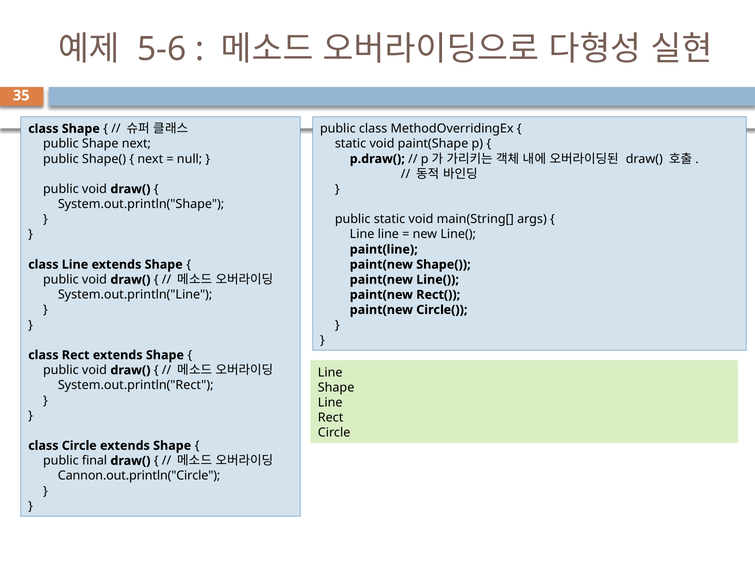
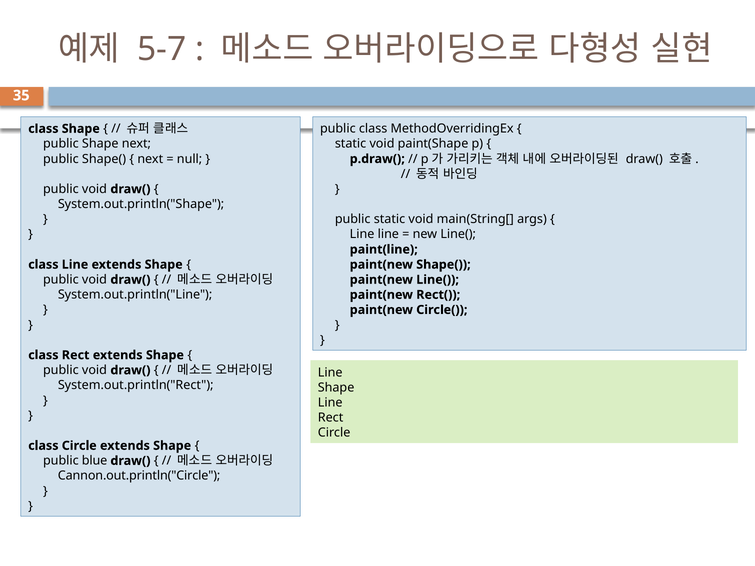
5-6: 5-6 -> 5-7
final: final -> blue
